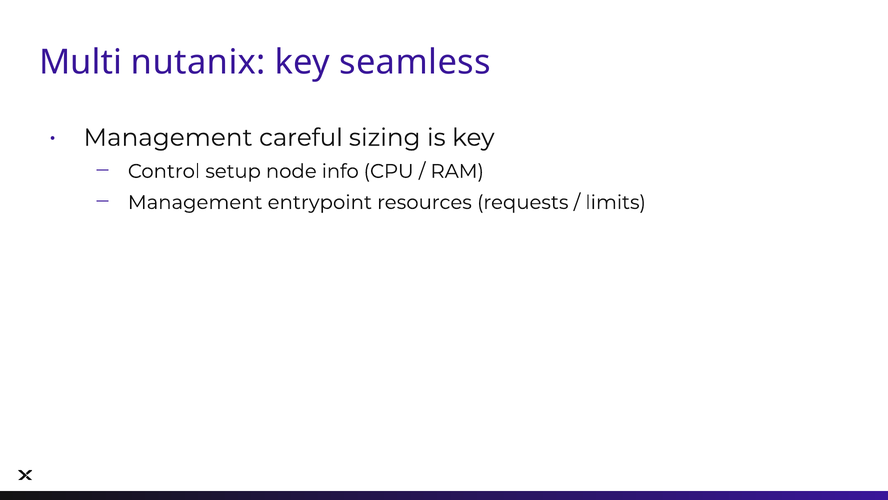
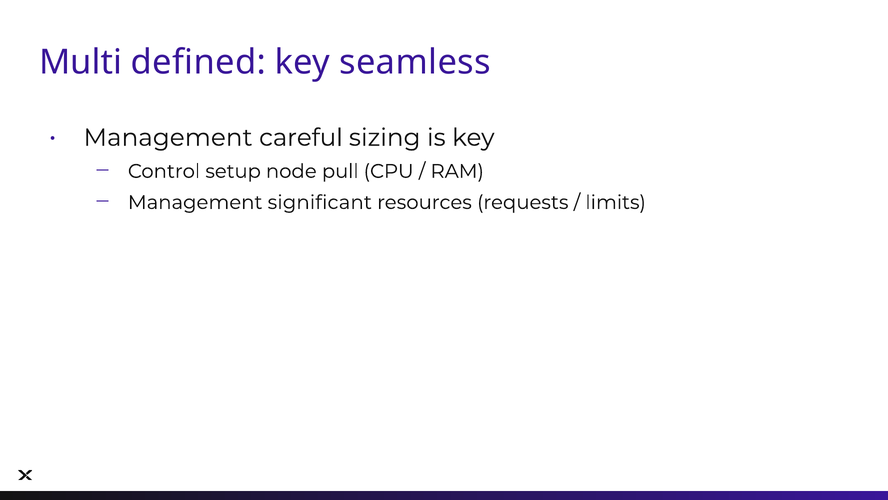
nutanix: nutanix -> defined
info: info -> pull
entrypoint: entrypoint -> significant
